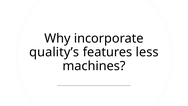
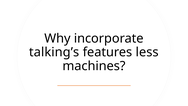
quality’s: quality’s -> talking’s
